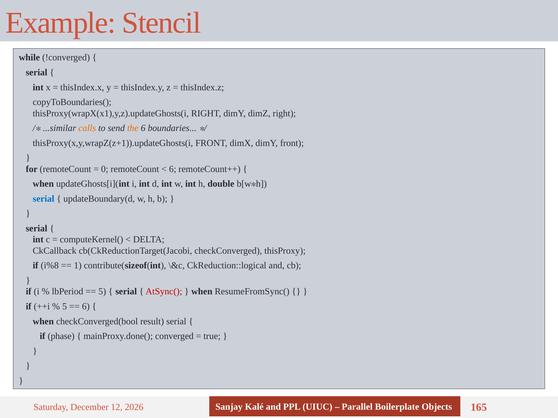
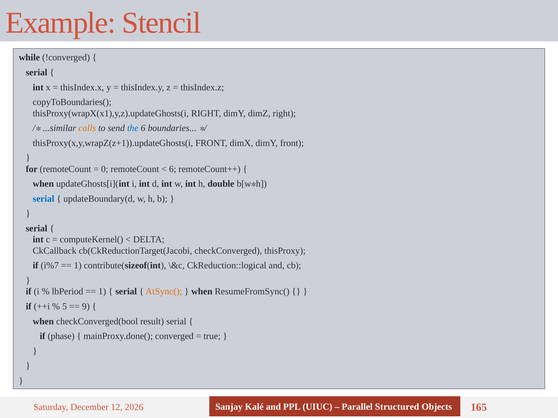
the colour: orange -> blue
i%8: i%8 -> i%7
5 at (102, 292): 5 -> 1
AtSync( colour: red -> orange
6 at (86, 307): 6 -> 9
Boilerplate: Boilerplate -> Structured
